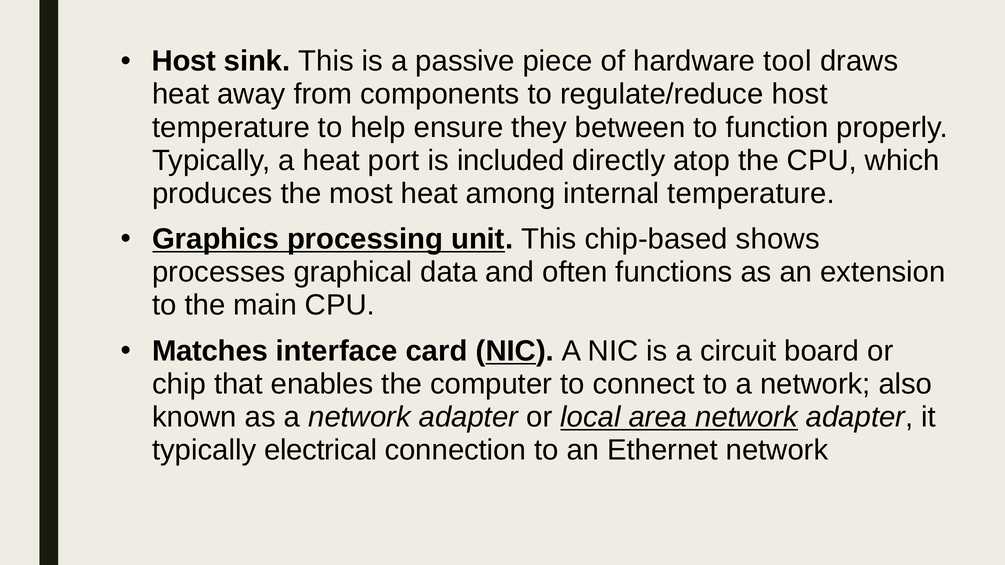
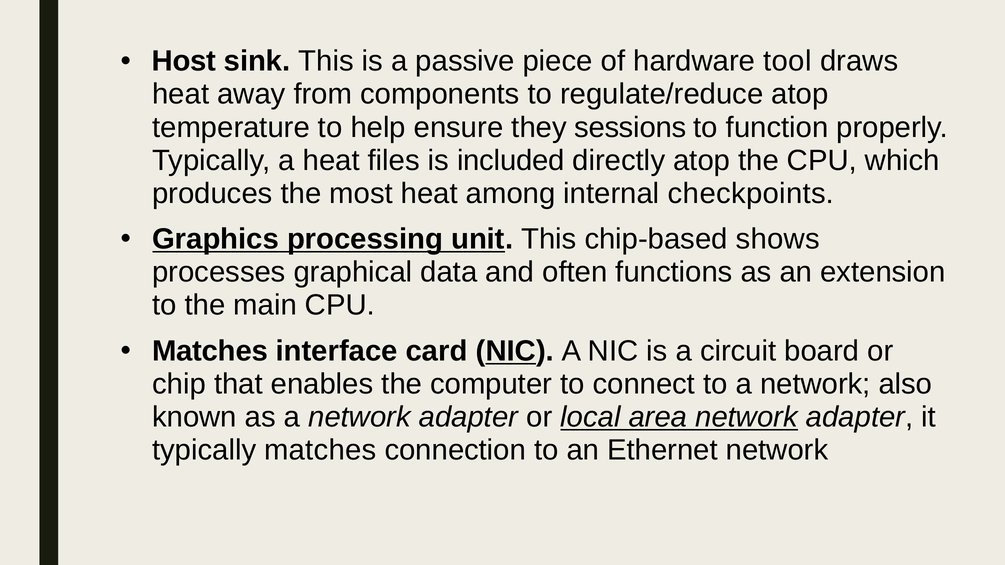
regulate/reduce host: host -> atop
between: between -> sessions
port: port -> files
internal temperature: temperature -> checkpoints
typically electrical: electrical -> matches
